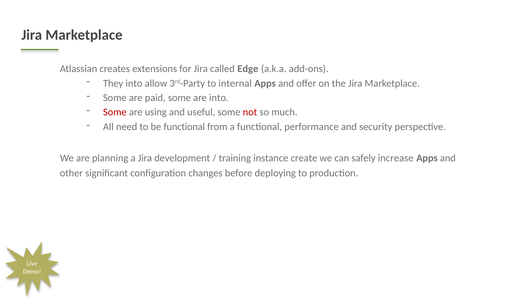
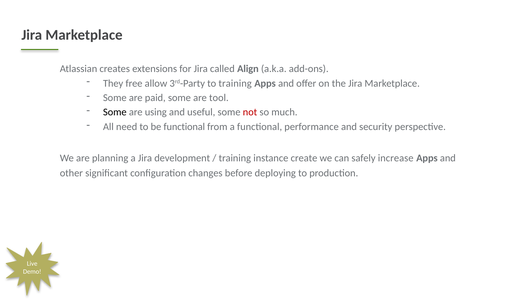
Edge: Edge -> Align
They into: into -> free
to internal: internal -> training
are into: into -> tool
Some at (115, 112) colour: red -> black
